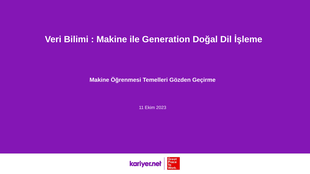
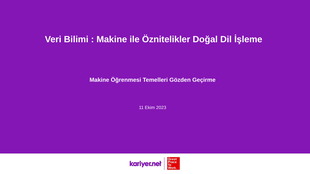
Generation: Generation -> Öznitelikler
